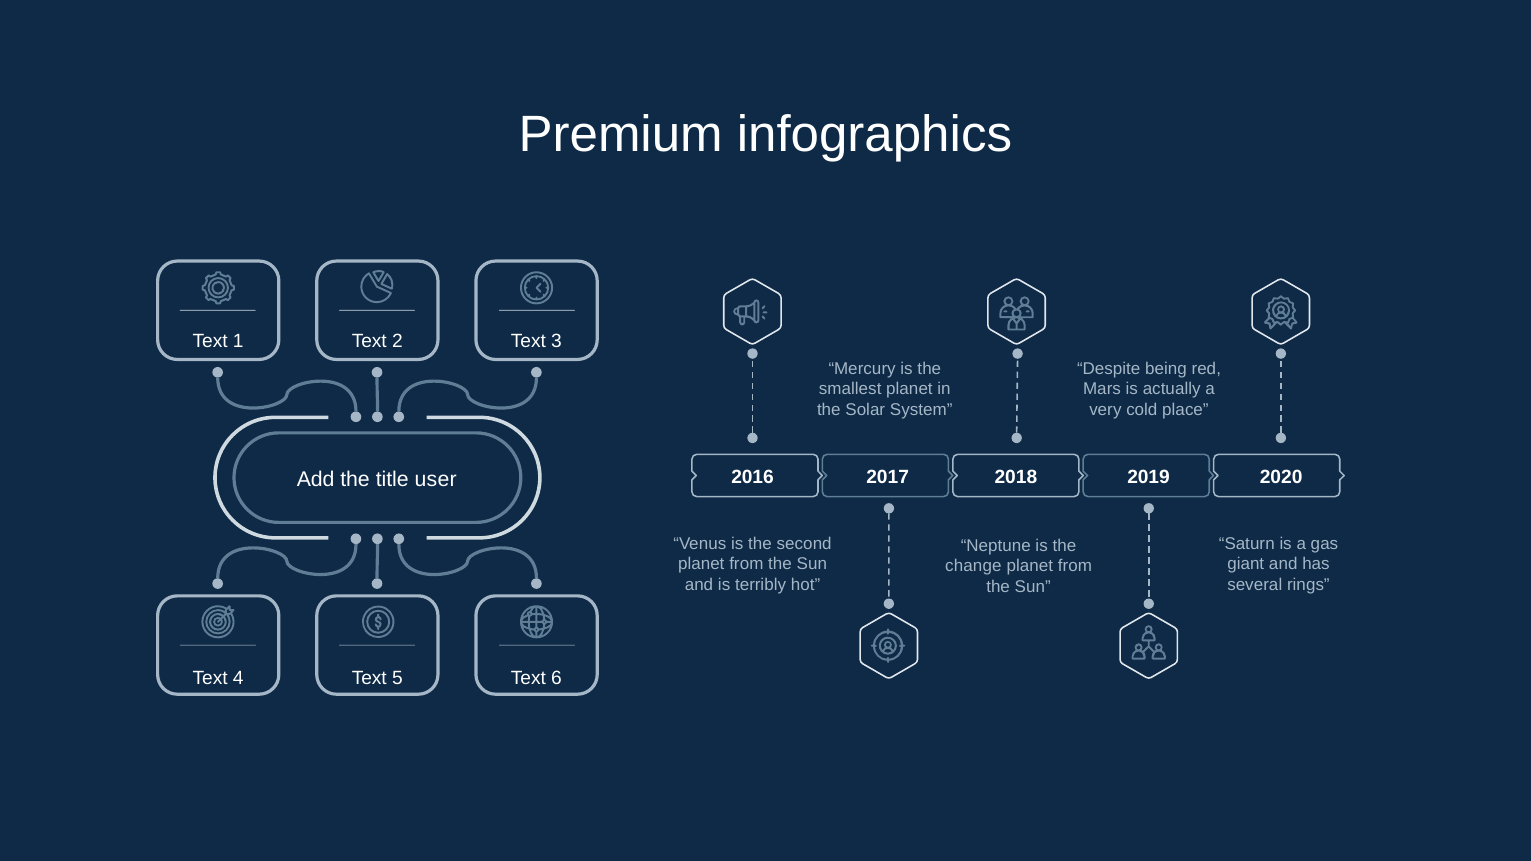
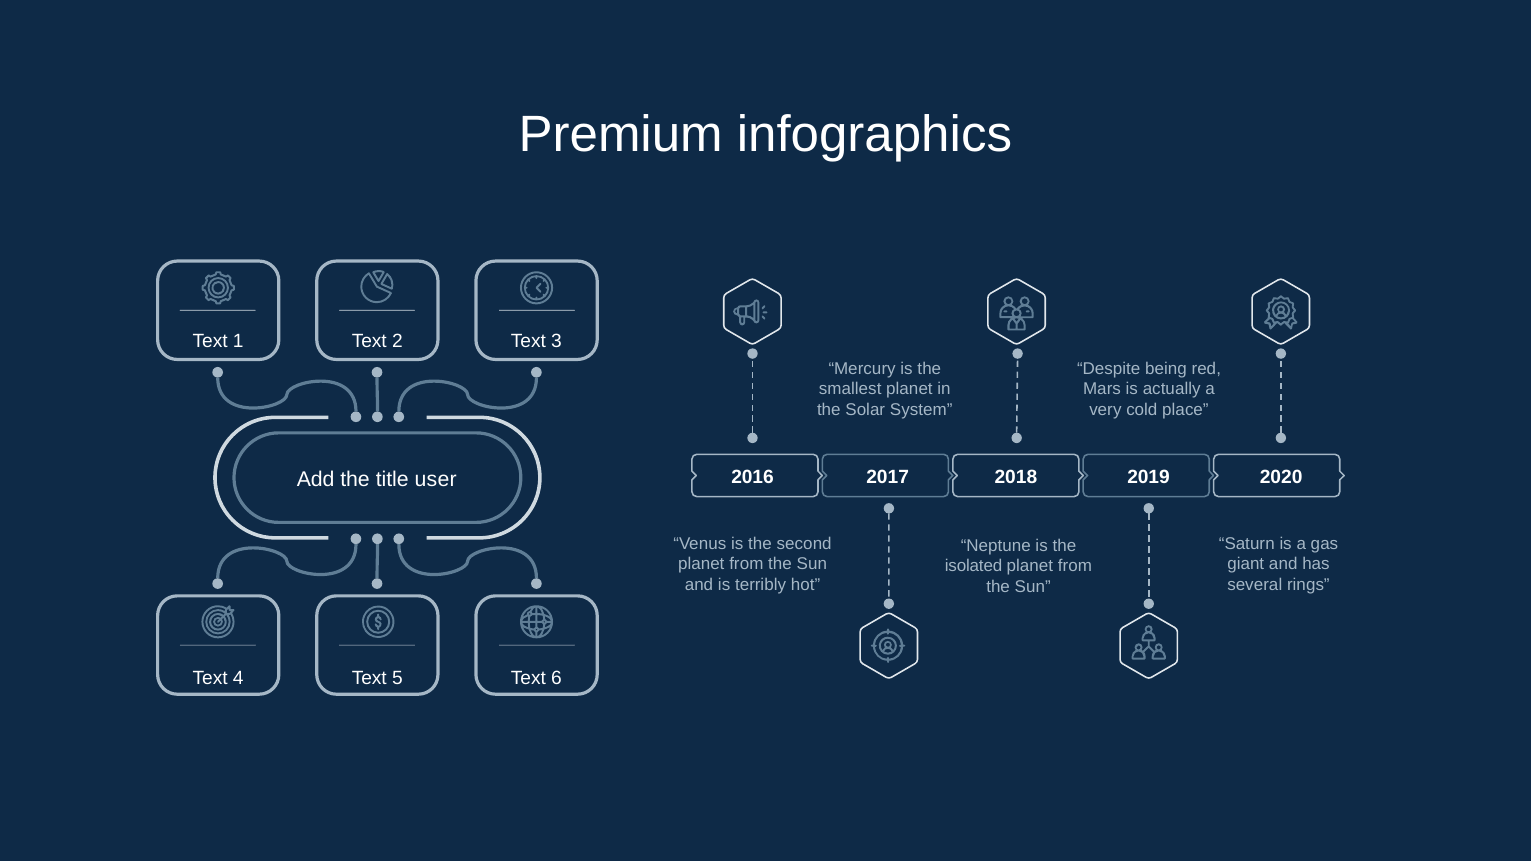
change: change -> isolated
